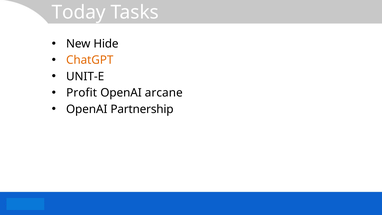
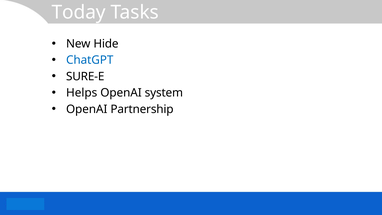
ChatGPT colour: orange -> blue
UNIT-E: UNIT-E -> SURE-E
Profit: Profit -> Helps
arcane: arcane -> system
